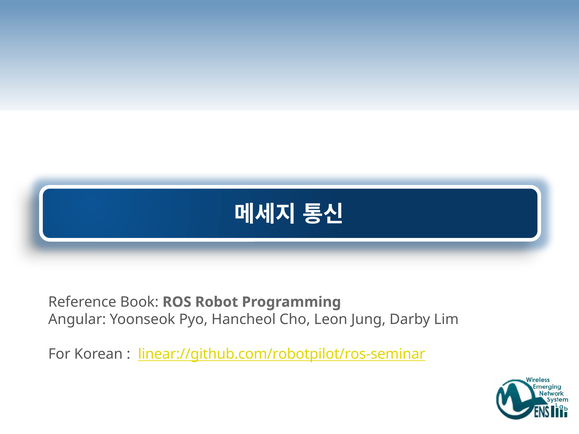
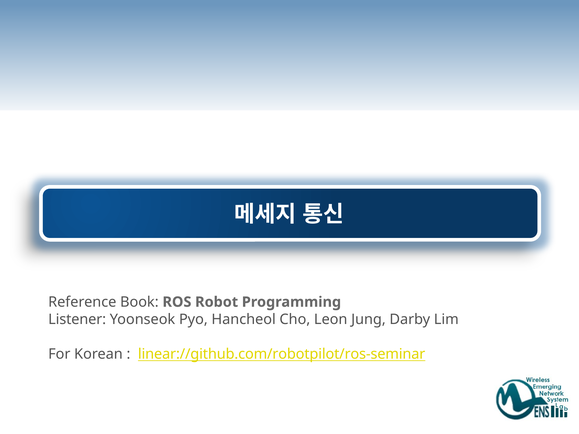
Angular: Angular -> Listener
